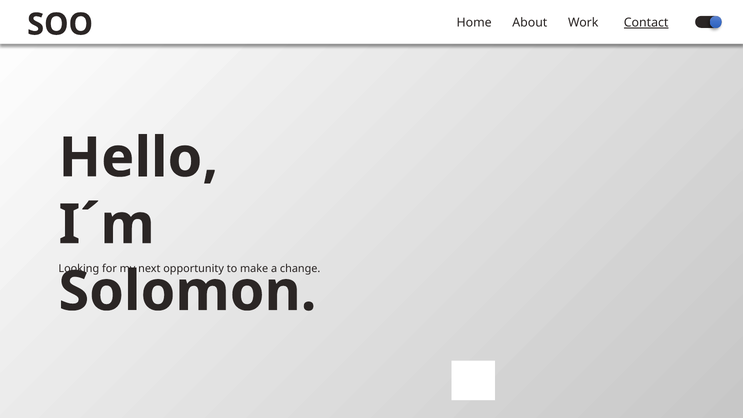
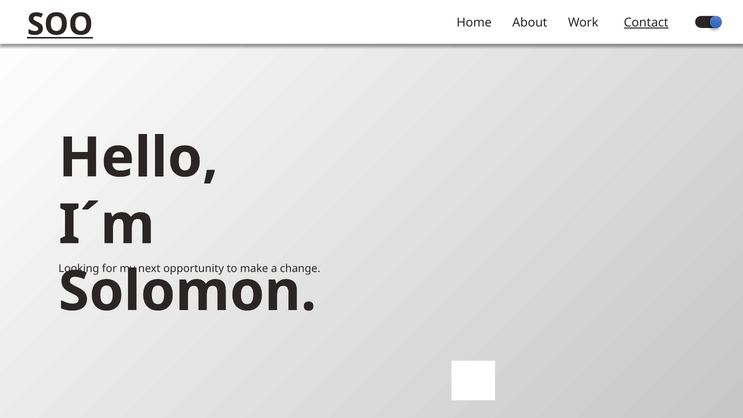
SOO underline: none -> present
